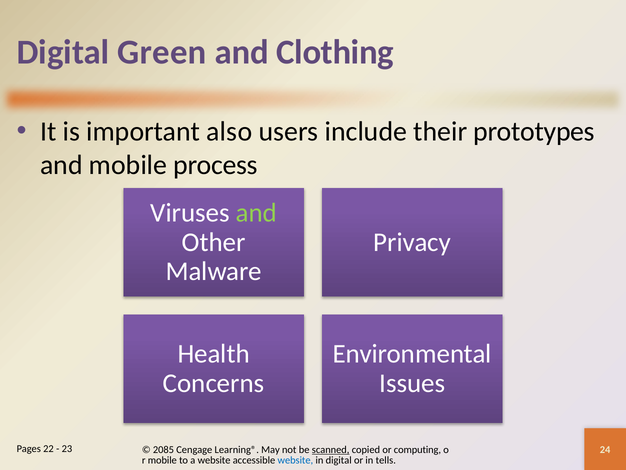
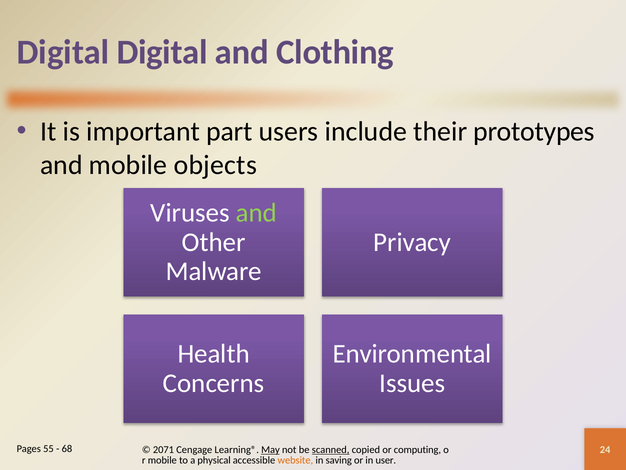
Digital Green: Green -> Digital
also: also -> part
process: process -> objects
22: 22 -> 55
23: 23 -> 68
2085: 2085 -> 2071
May underline: none -> present
a website: website -> physical
website at (295, 460) colour: blue -> orange
in digital: digital -> saving
tells: tells -> user
